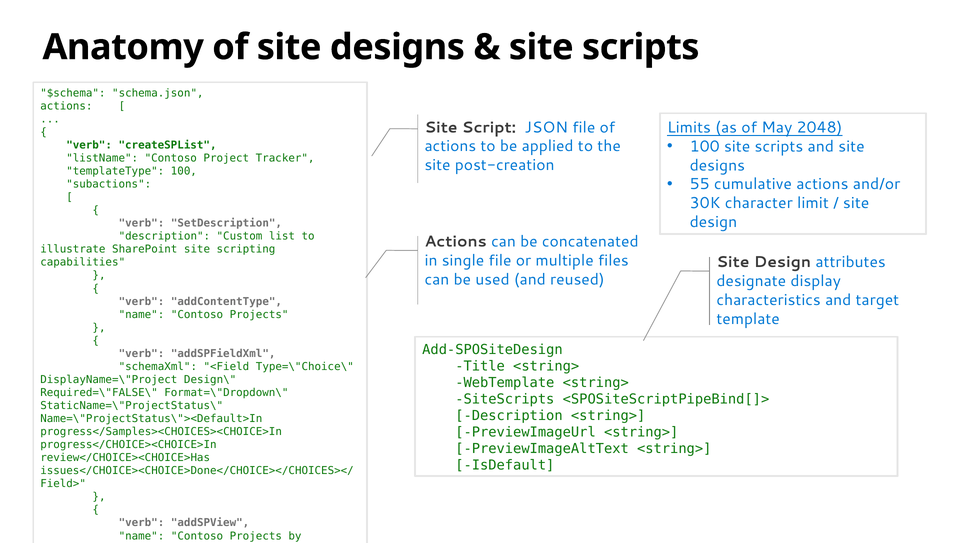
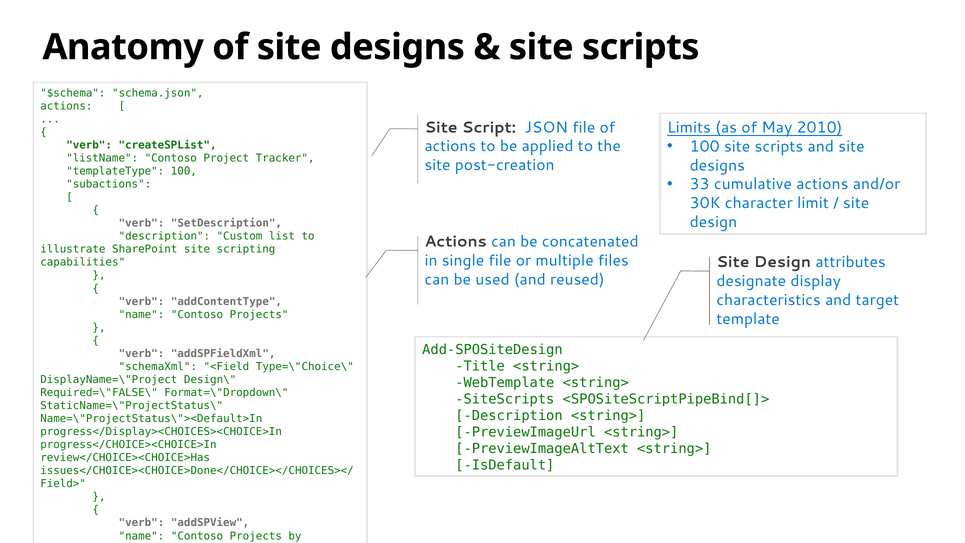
2048: 2048 -> 2010
55: 55 -> 33
progress</Samples><CHOICES><CHOICE>In: progress</Samples><CHOICES><CHOICE>In -> progress</Display><CHOICES><CHOICE>In
